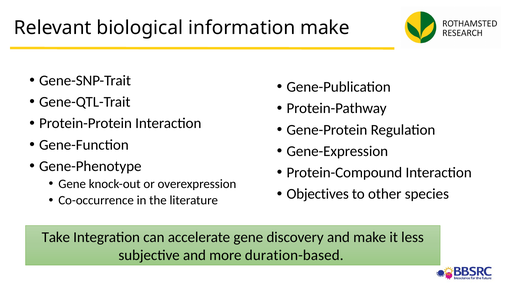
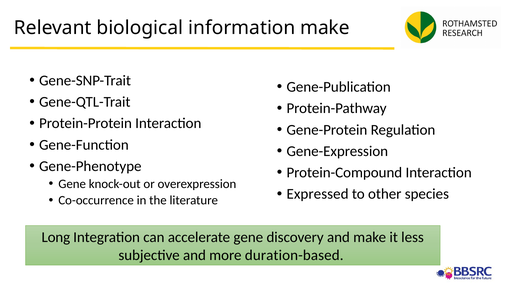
Objectives: Objectives -> Expressed
Take: Take -> Long
